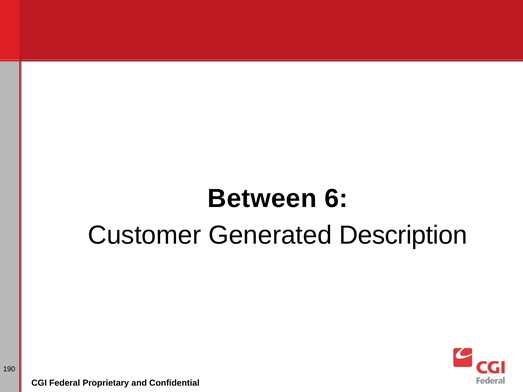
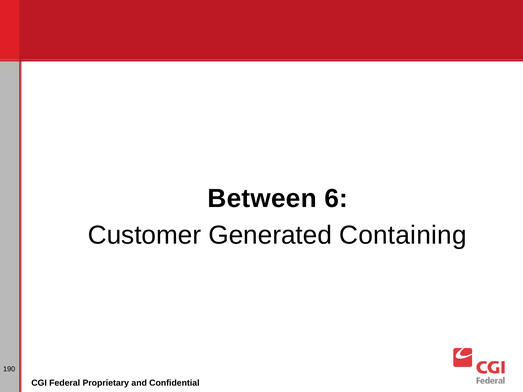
Description: Description -> Containing
